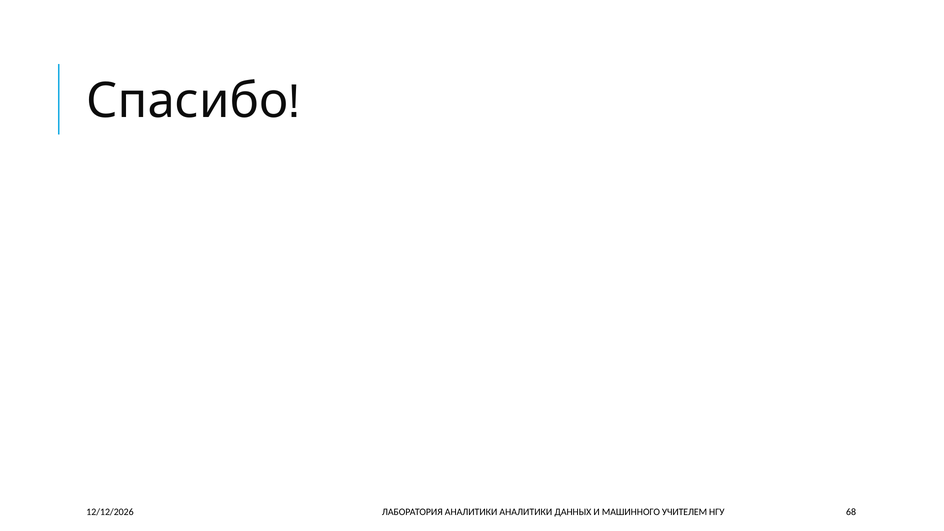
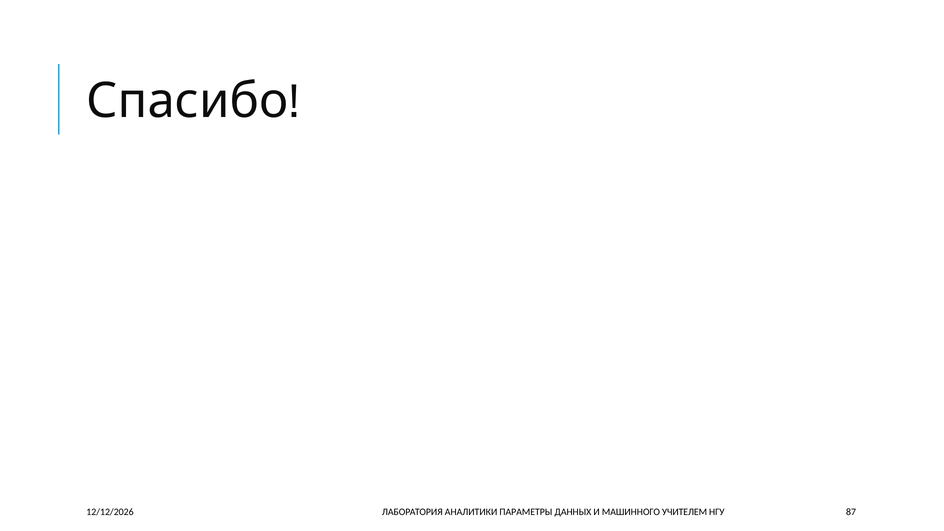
АНАЛИТИКИ АНАЛИТИКИ: АНАЛИТИКИ -> ПАРАМЕТРЫ
68: 68 -> 87
